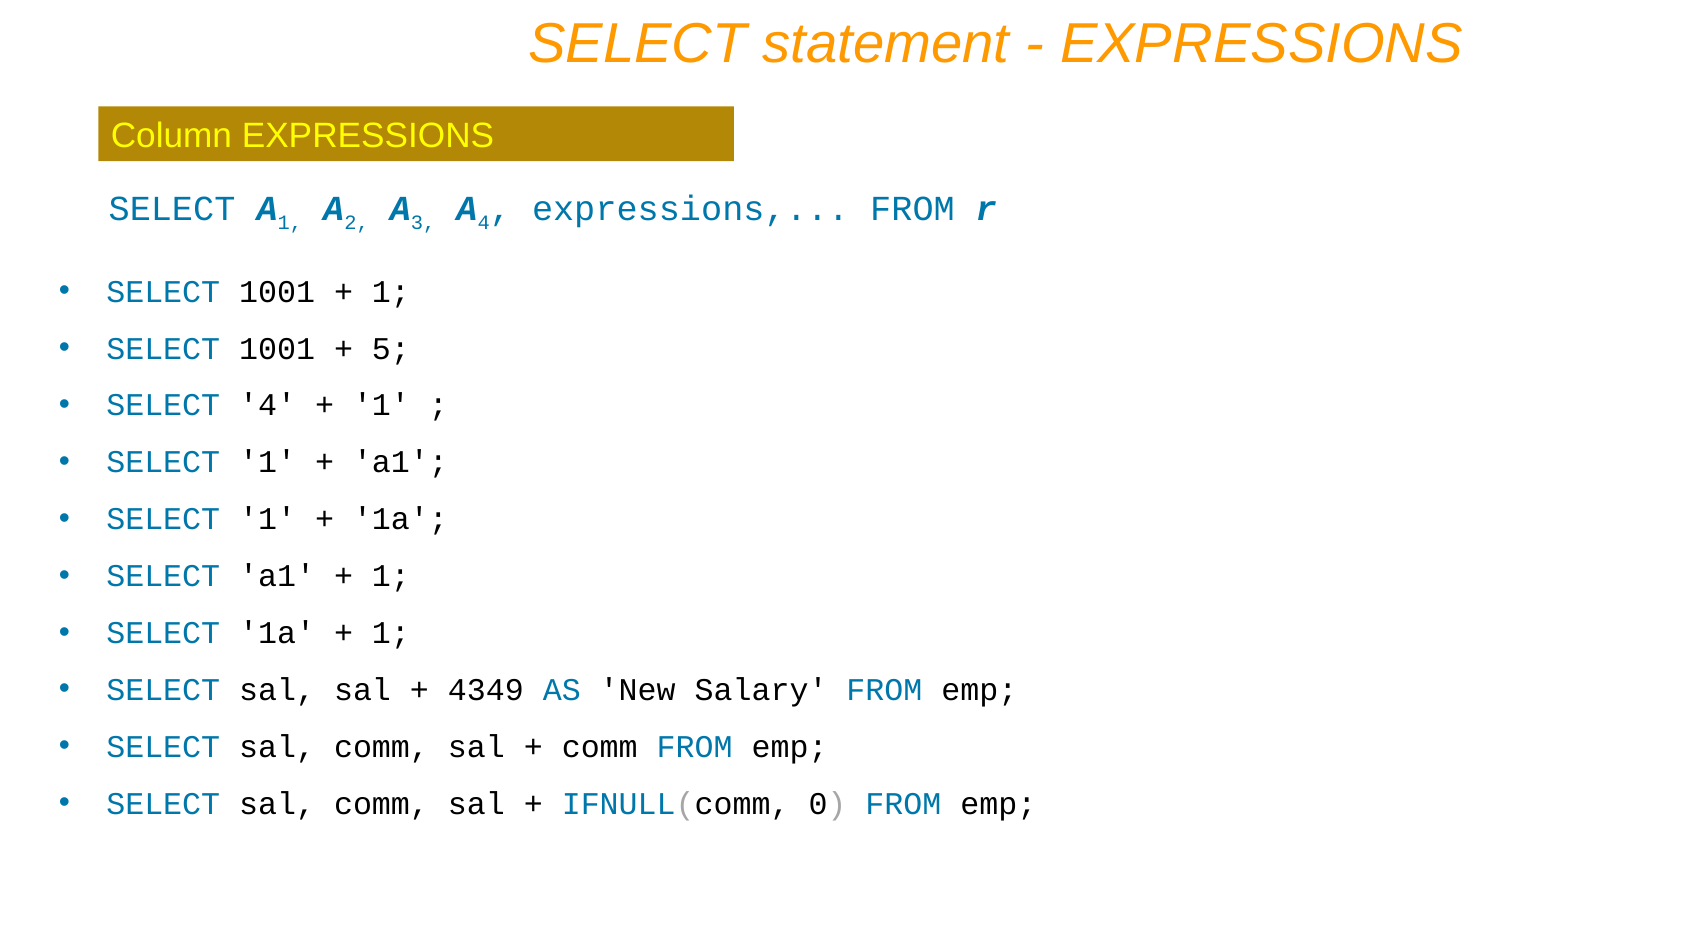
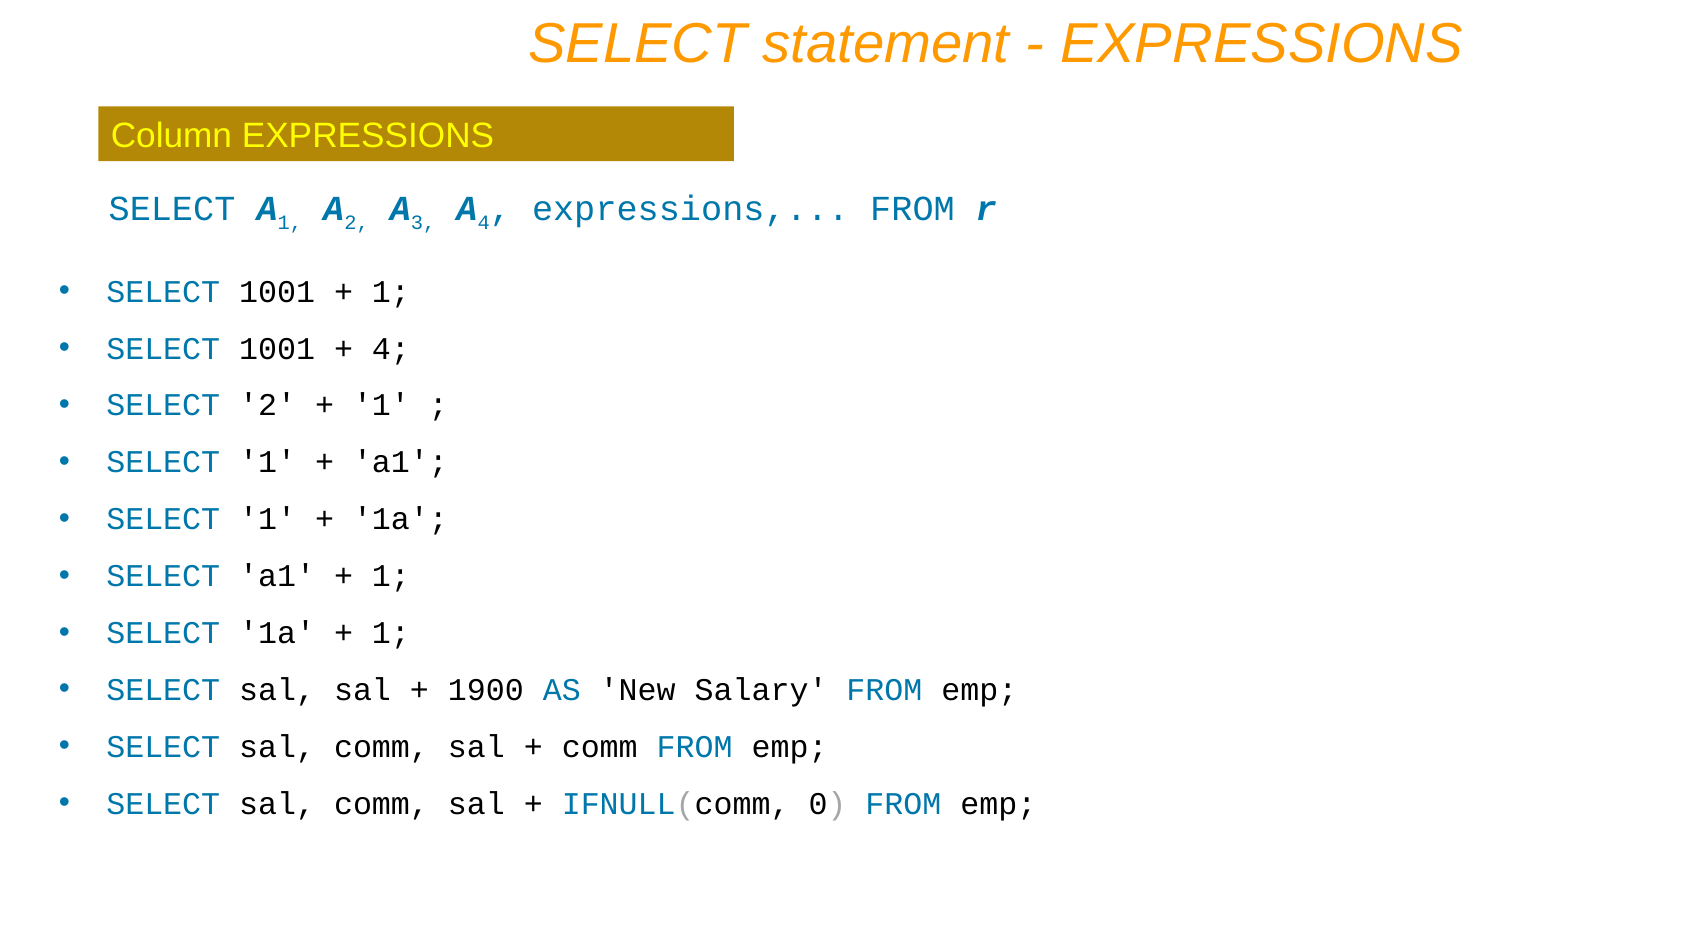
5 at (391, 349): 5 -> 4
SELECT 4: 4 -> 2
4349: 4349 -> 1900
